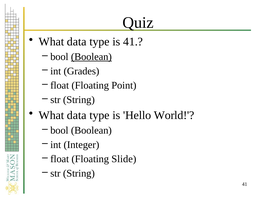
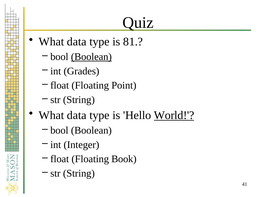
is 41: 41 -> 81
World underline: none -> present
Slide: Slide -> Book
